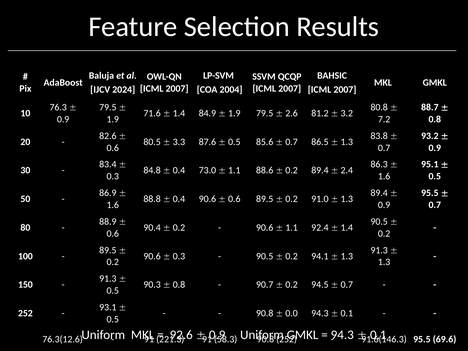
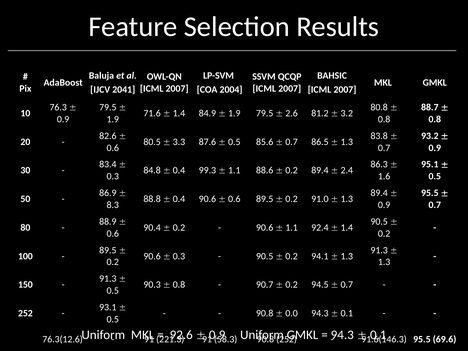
2024: 2024 -> 2041
7.2 at (384, 119): 7.2 -> 0.8
73.0: 73.0 -> 99.3
1.6 at (113, 205): 1.6 -> 8.3
